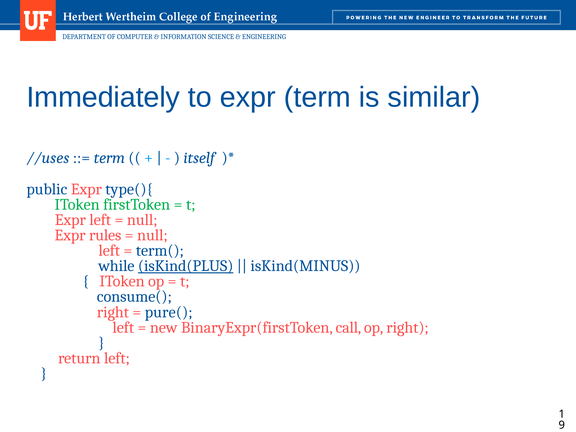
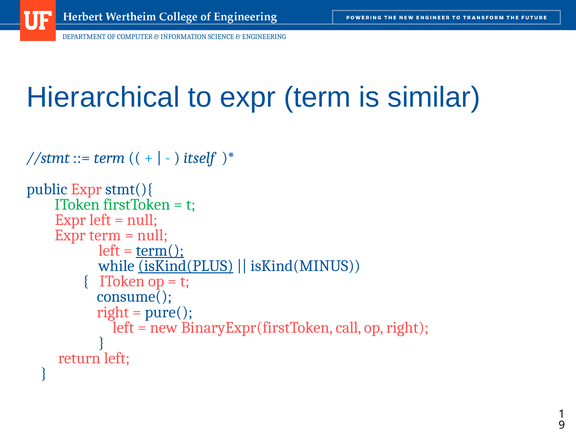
Immediately: Immediately -> Hierarchical
//uses: //uses -> //stmt
type(){: type(){ -> stmt(){
rules at (105, 235): rules -> term
term( underline: none -> present
